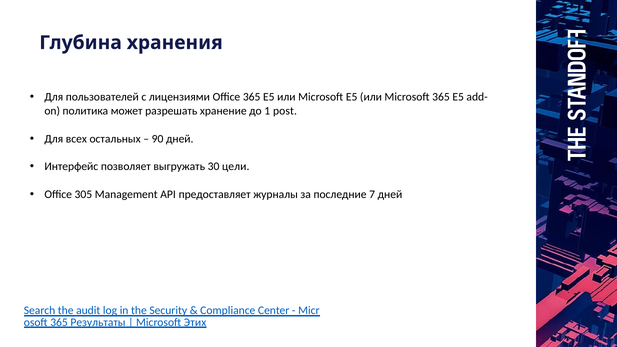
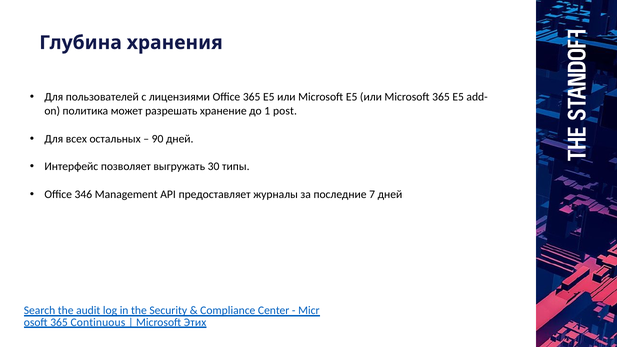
цели: цели -> типы
305: 305 -> 346
Результаты: Результаты -> Continuous
